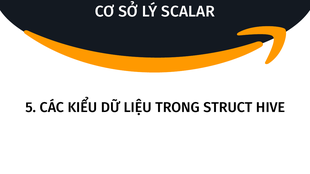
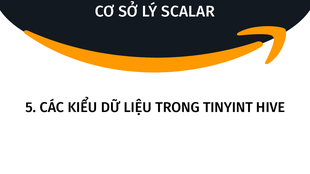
STRUCT: STRUCT -> TINYINT
